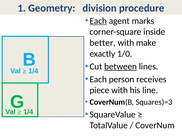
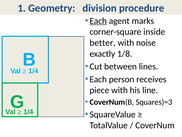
make: make -> noise
1/0: 1/0 -> 1/8
between underline: present -> none
